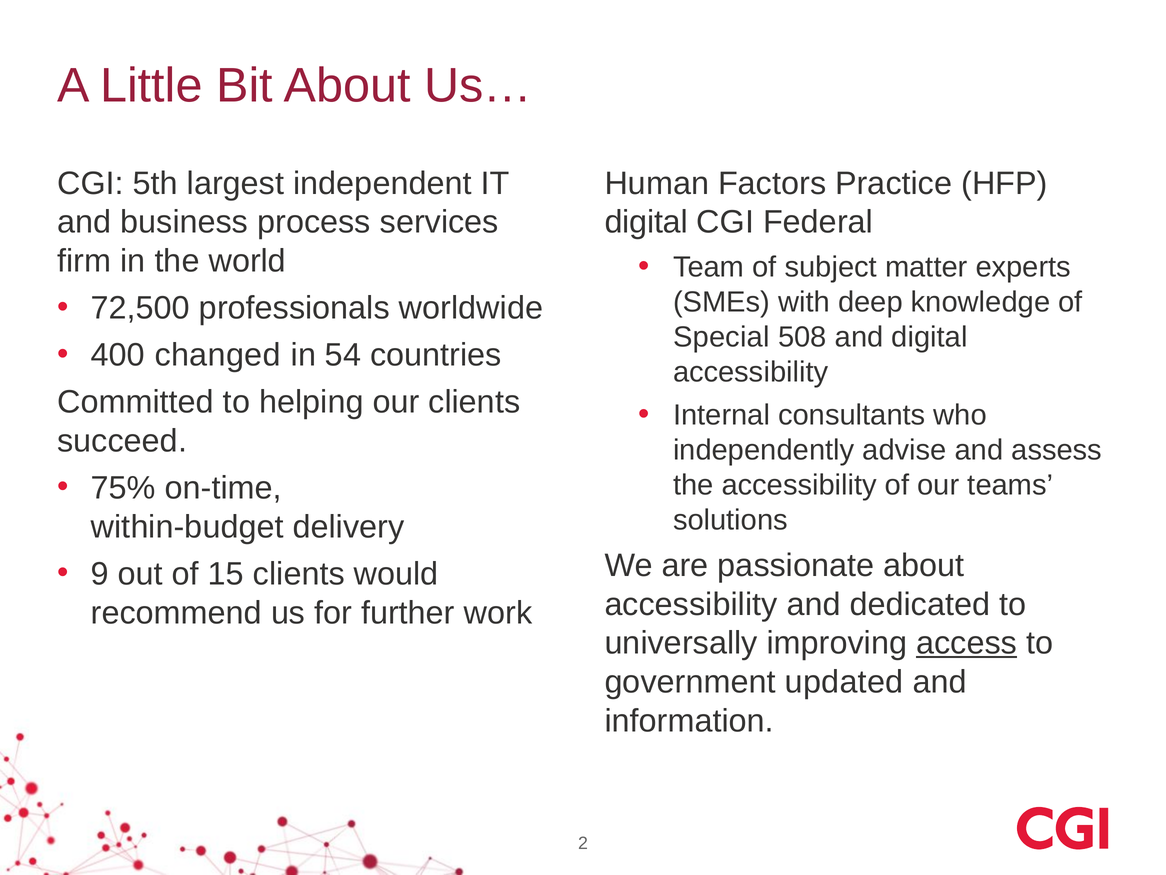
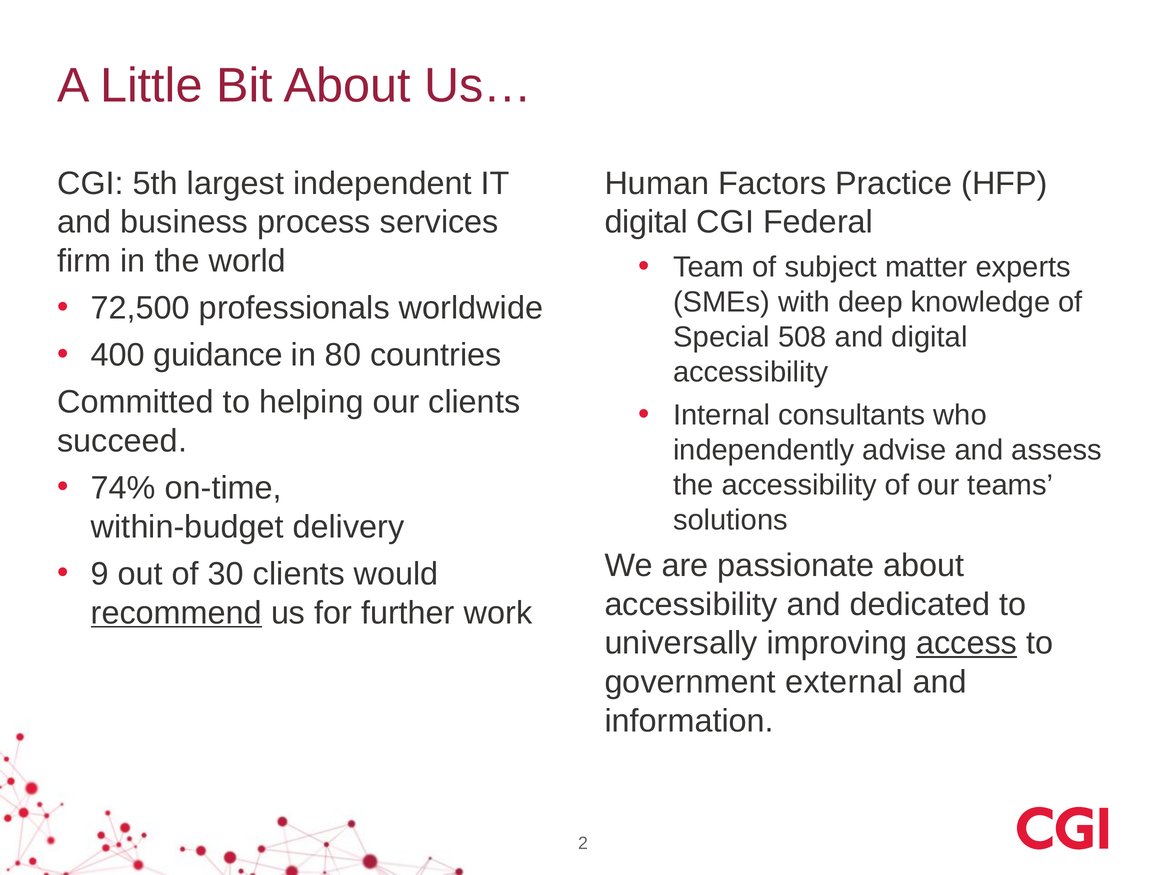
changed: changed -> guidance
54: 54 -> 80
75%: 75% -> 74%
15: 15 -> 30
recommend underline: none -> present
updated: updated -> external
